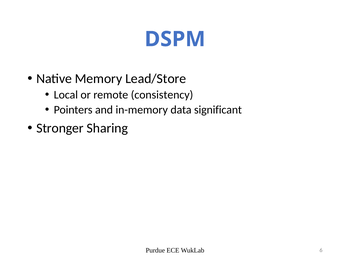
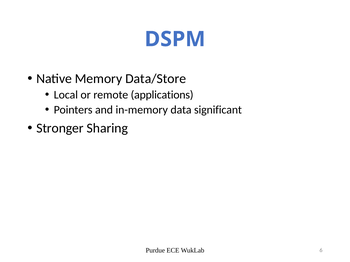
Lead/Store: Lead/Store -> Data/Store
consistency: consistency -> applications
